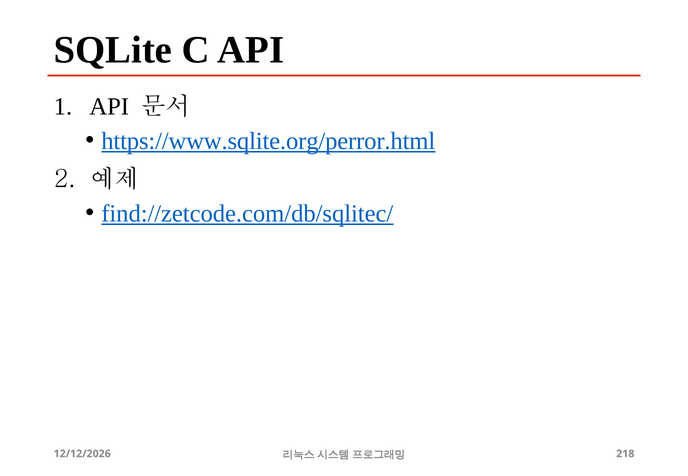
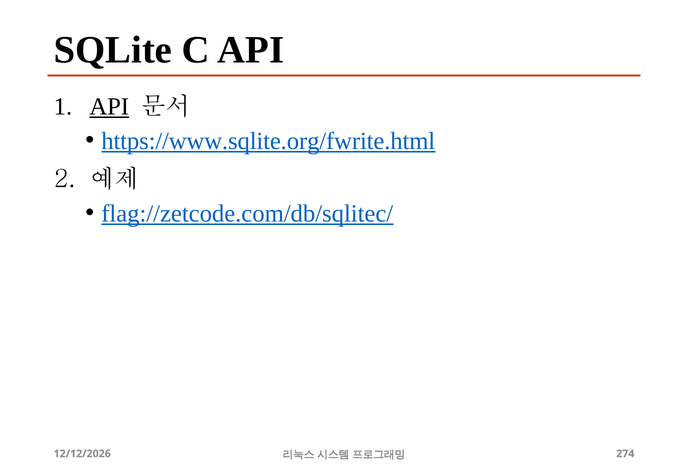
API at (109, 107) underline: none -> present
https://www.sqlite.org/perror.html: https://www.sqlite.org/perror.html -> https://www.sqlite.org/fwrite.html
find://zetcode.com/db/sqlitec/: find://zetcode.com/db/sqlitec/ -> flag://zetcode.com/db/sqlitec/
218: 218 -> 274
